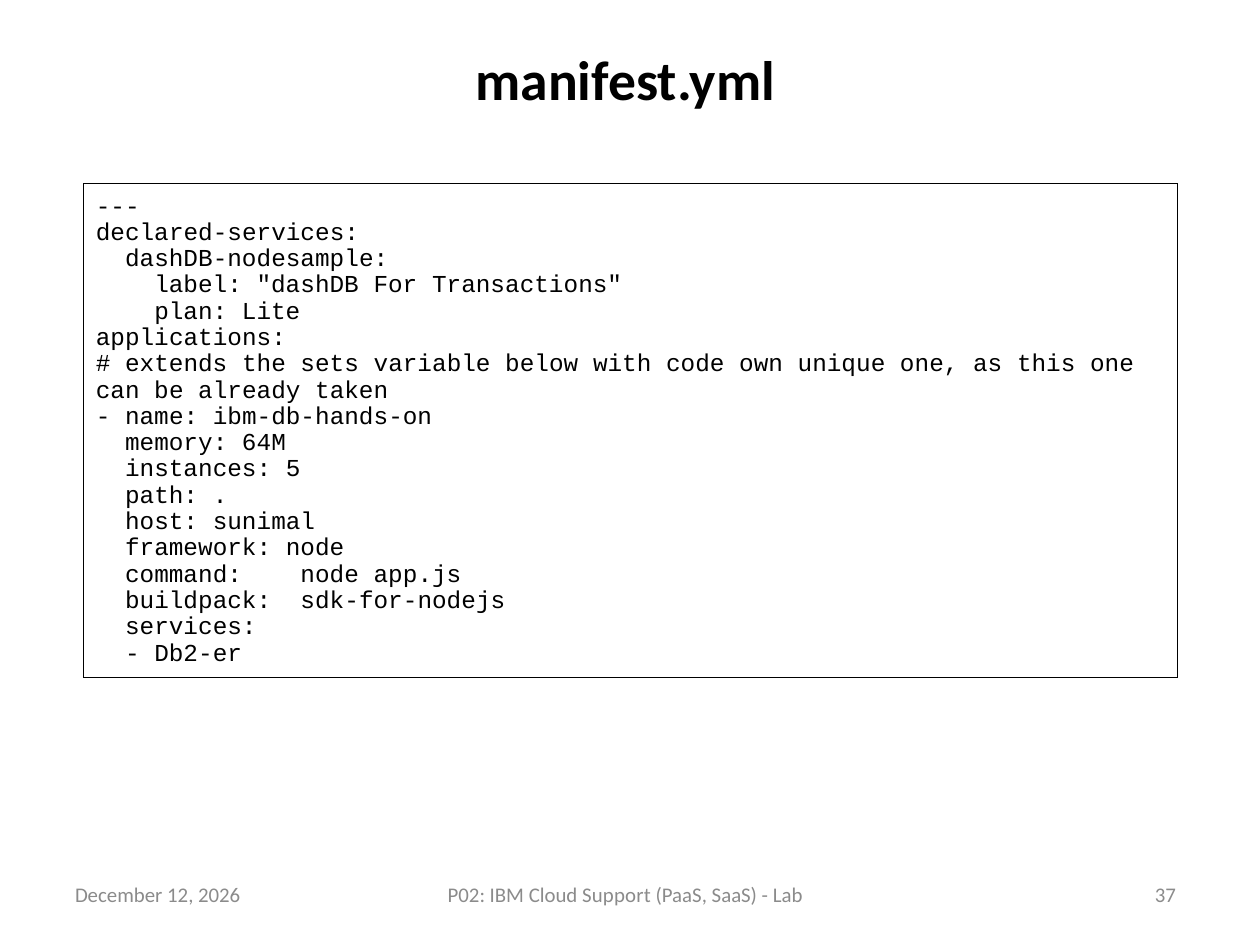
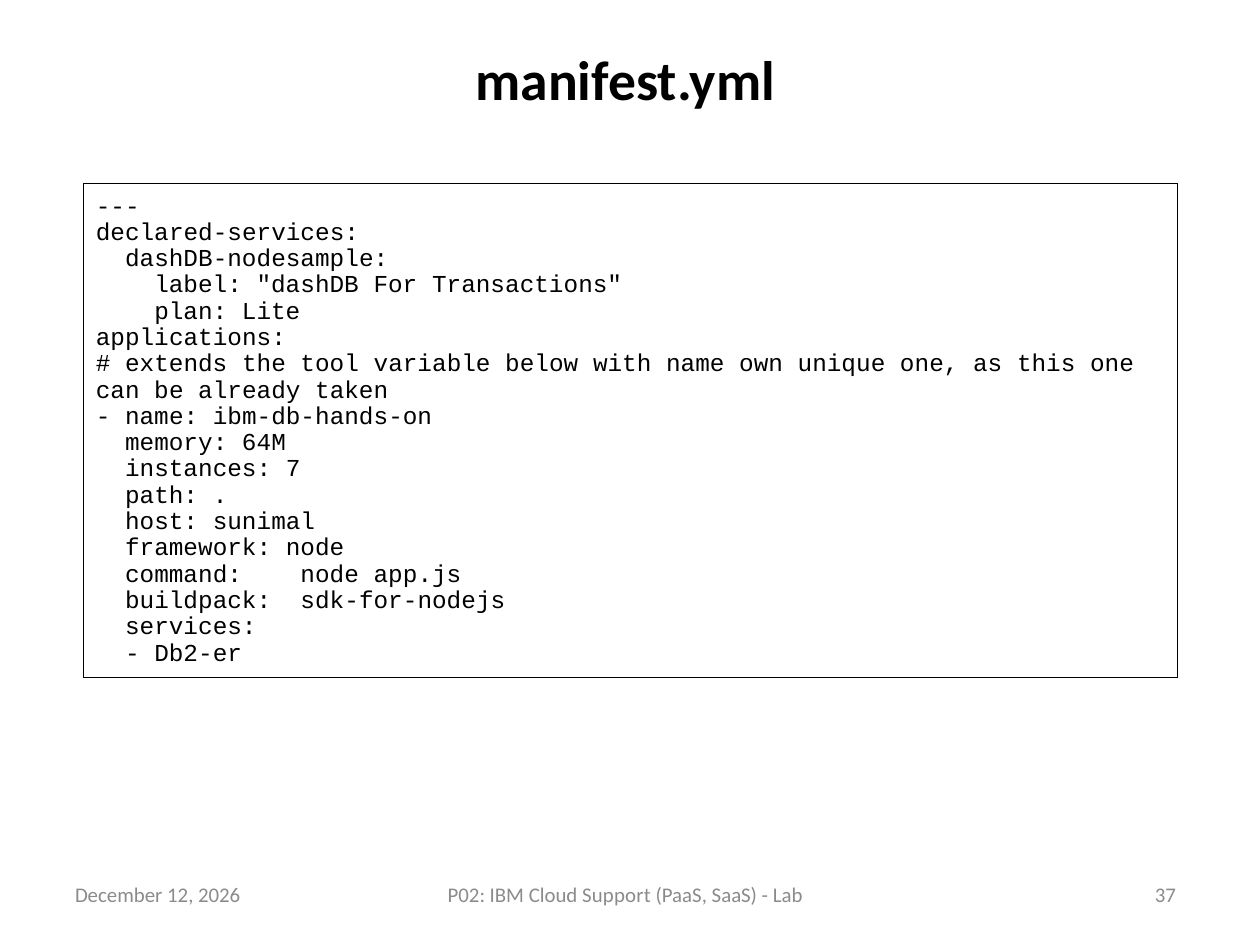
sets: sets -> tool
with code: code -> name
5: 5 -> 7
